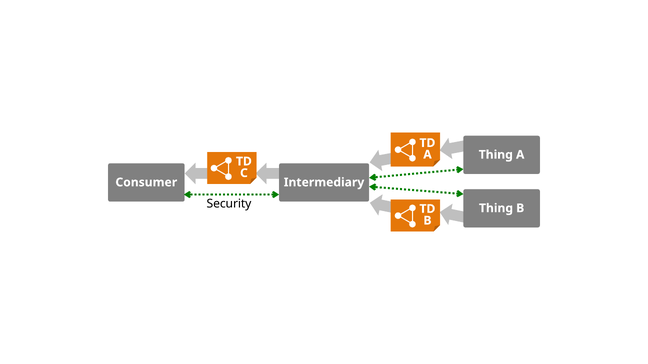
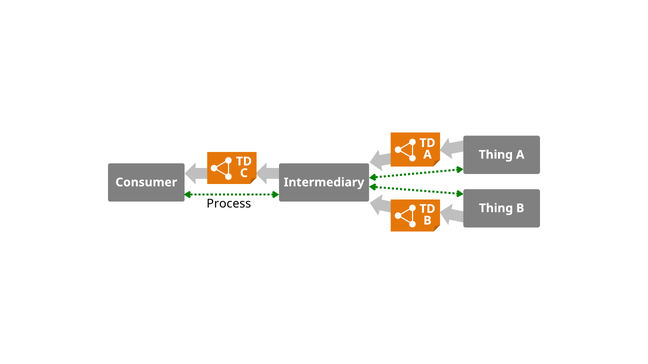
Security: Security -> Process
